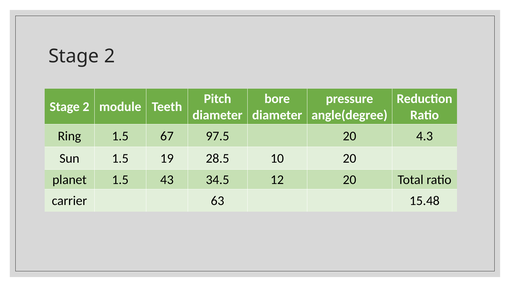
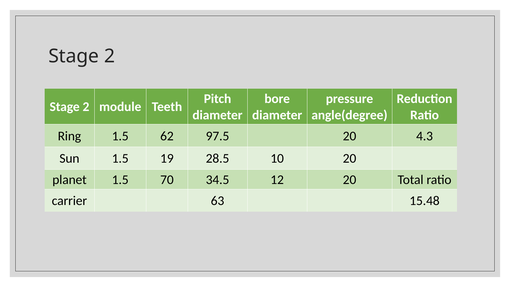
67: 67 -> 62
43: 43 -> 70
